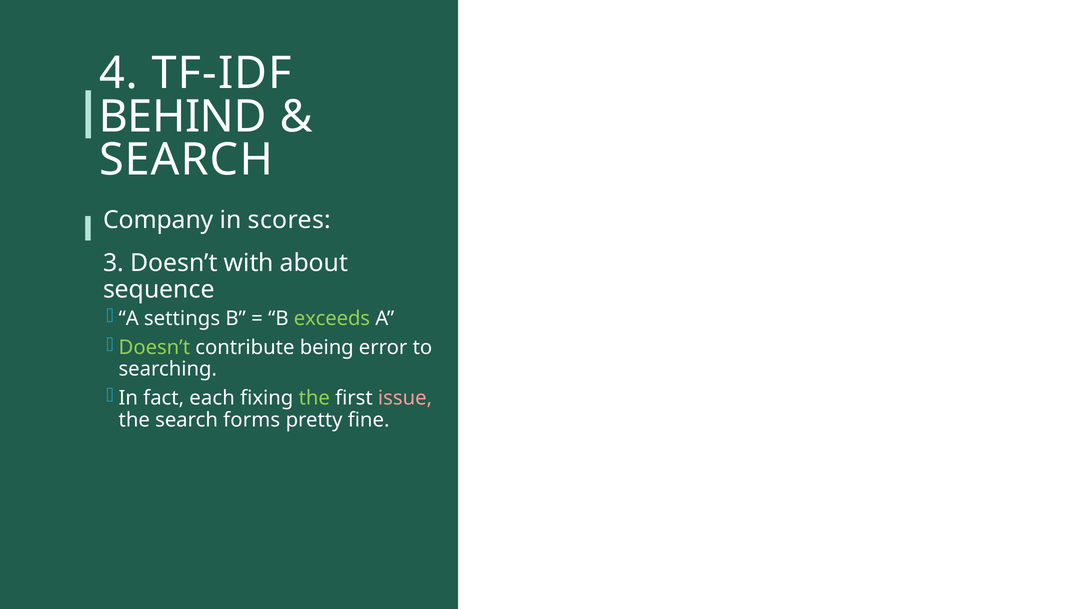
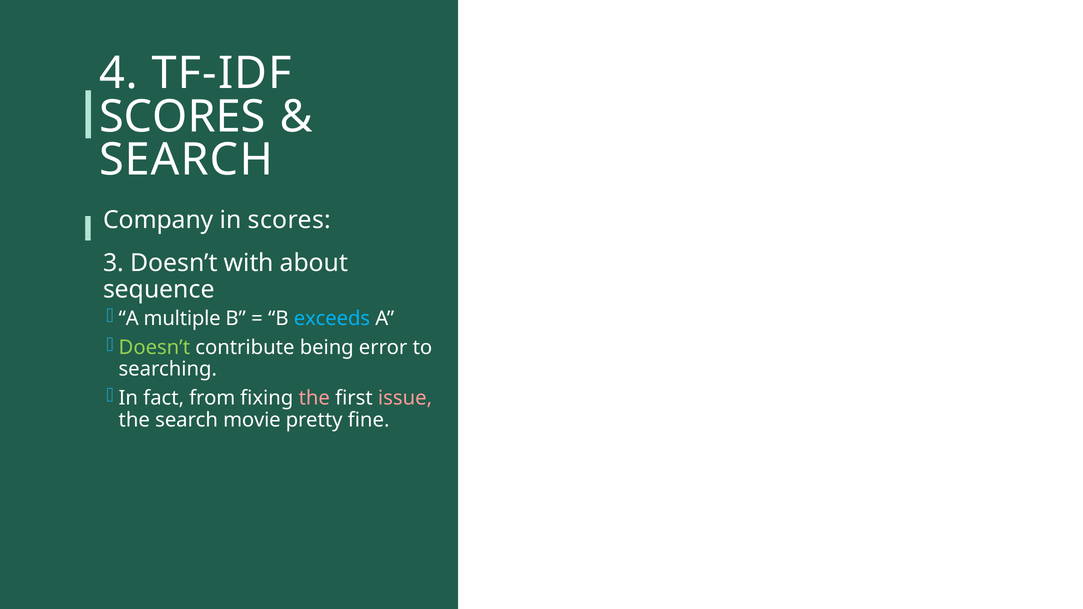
BEHIND at (183, 117): BEHIND -> SCORES
settings: settings -> multiple
exceeds colour: light green -> light blue
each: each -> from
the at (314, 398) colour: light green -> pink
forms: forms -> movie
